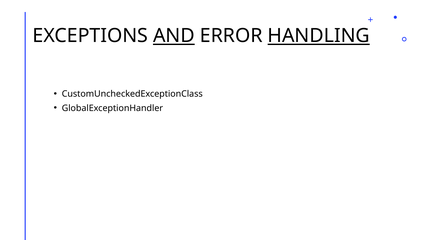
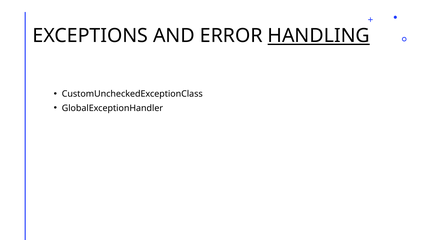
AND underline: present -> none
